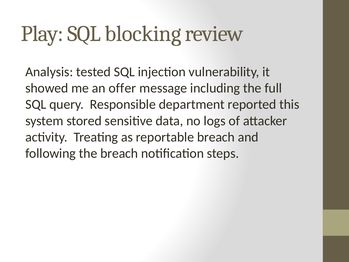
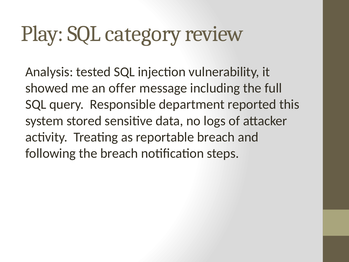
blocking: blocking -> category
